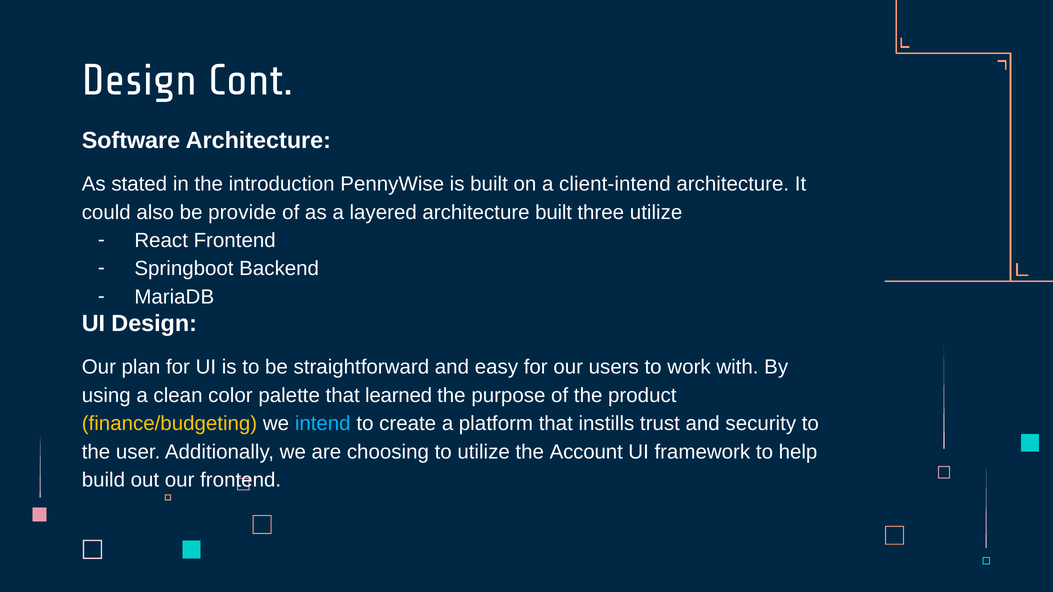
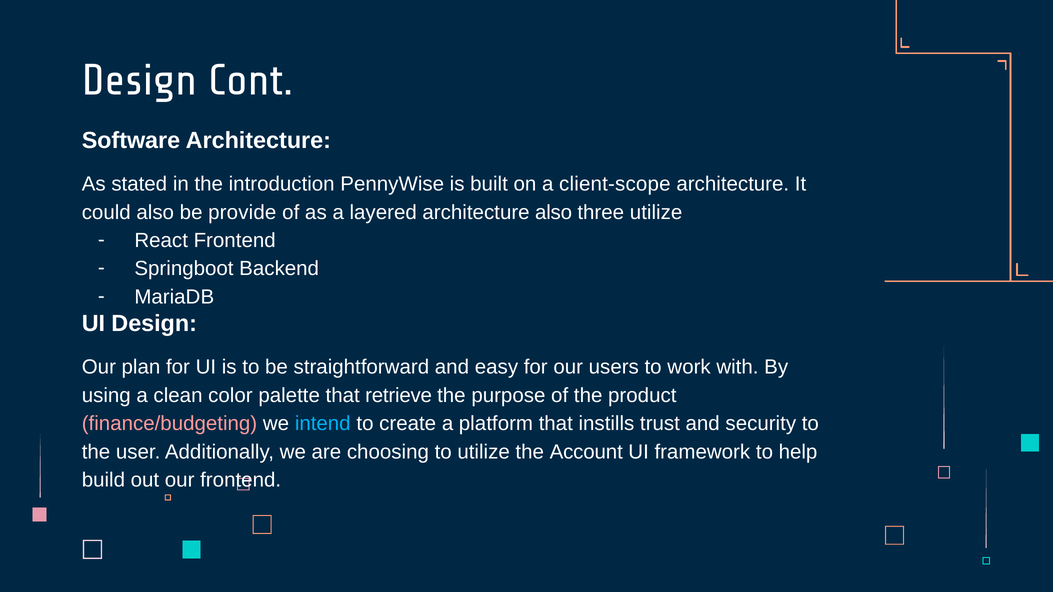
client-intend: client-intend -> client-scope
architecture built: built -> also
learned: learned -> retrieve
finance/budgeting colour: yellow -> pink
